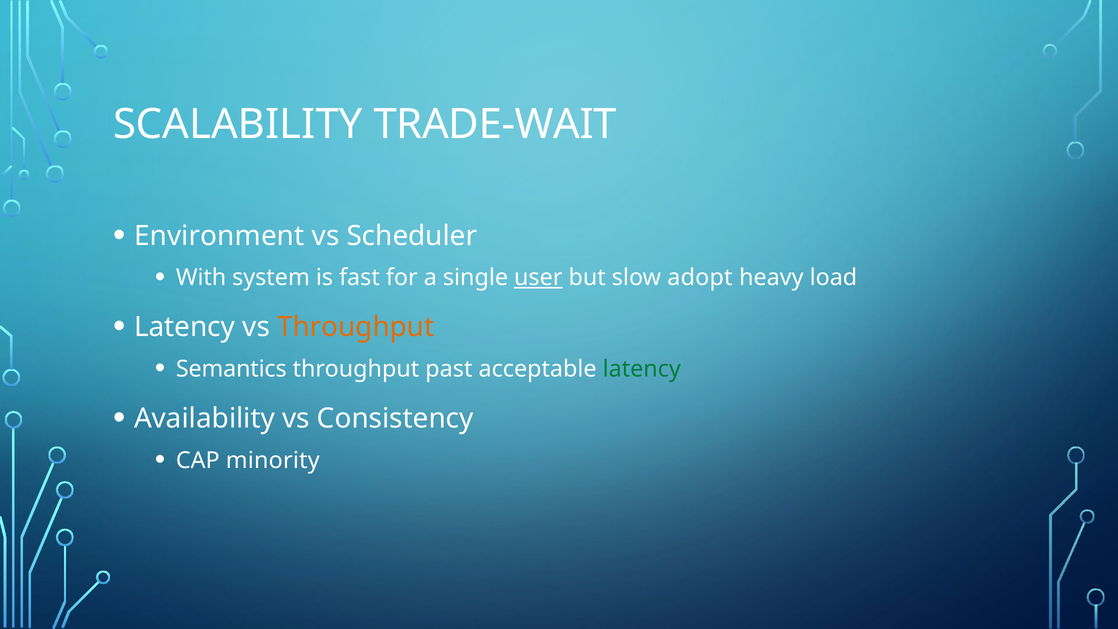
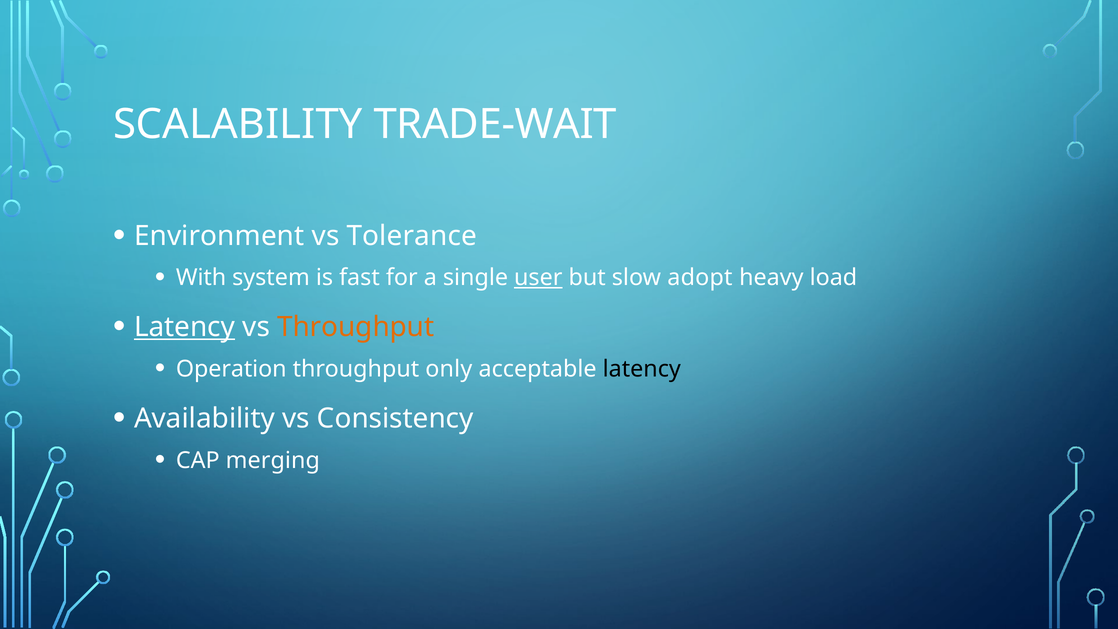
Scheduler: Scheduler -> Tolerance
Latency at (185, 327) underline: none -> present
Semantics: Semantics -> Operation
past: past -> only
latency at (642, 369) colour: green -> black
minority: minority -> merging
